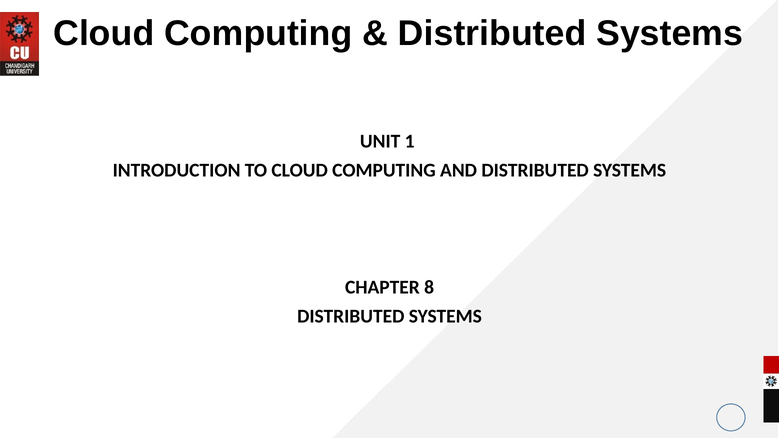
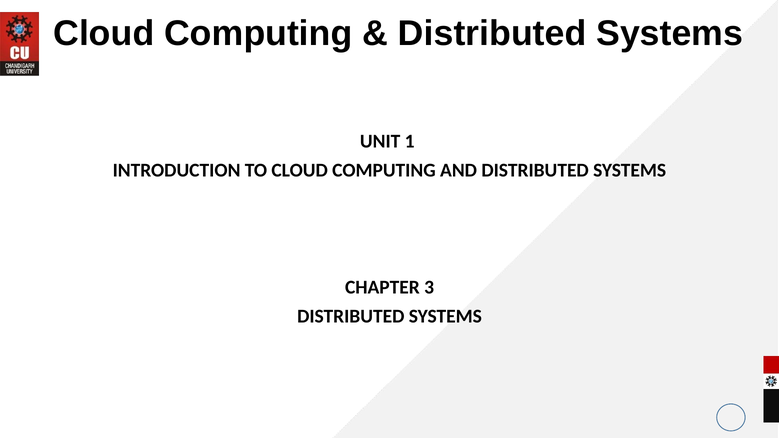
8: 8 -> 3
